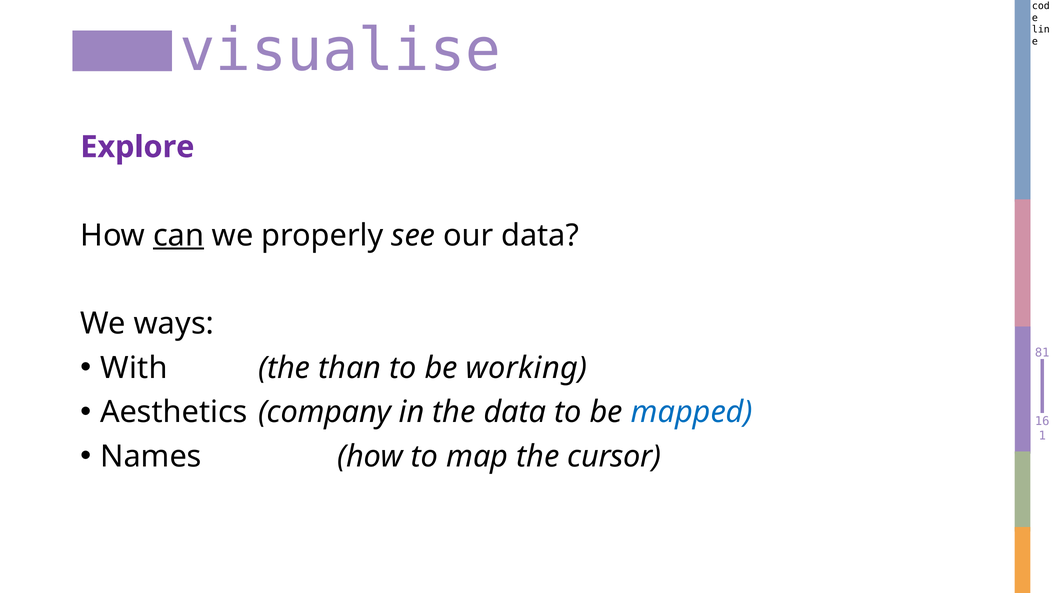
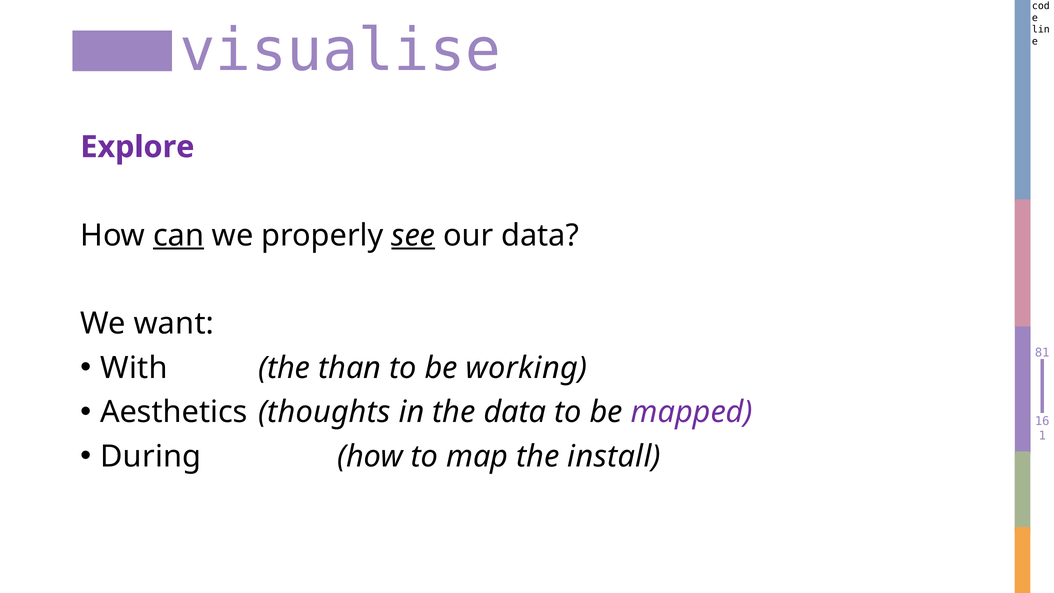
see underline: none -> present
ways: ways -> want
company: company -> thoughts
mapped colour: blue -> purple
Names: Names -> During
cursor: cursor -> install
